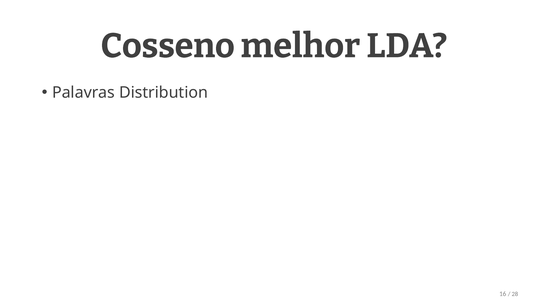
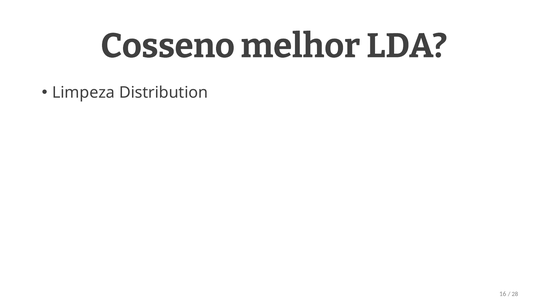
Palavras: Palavras -> Limpeza
